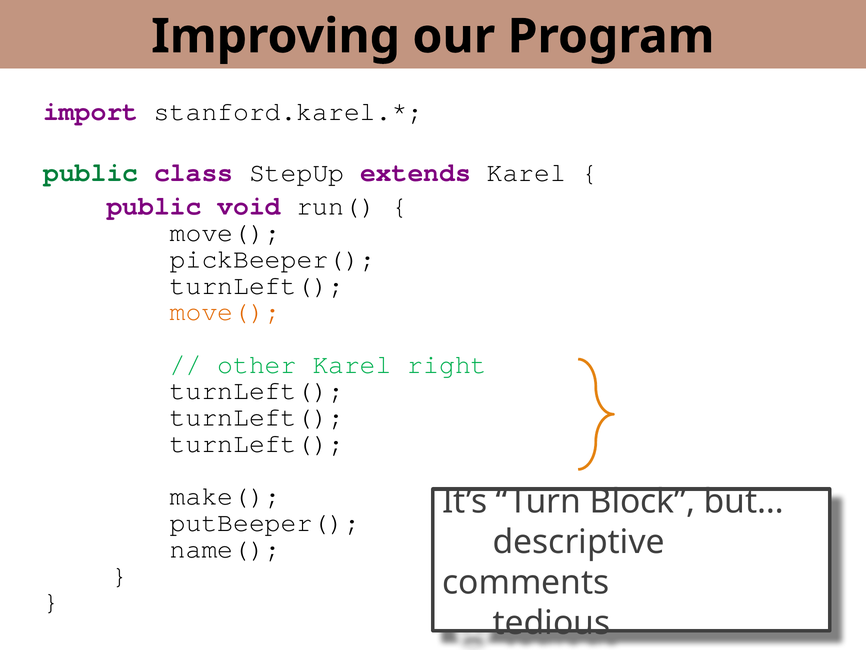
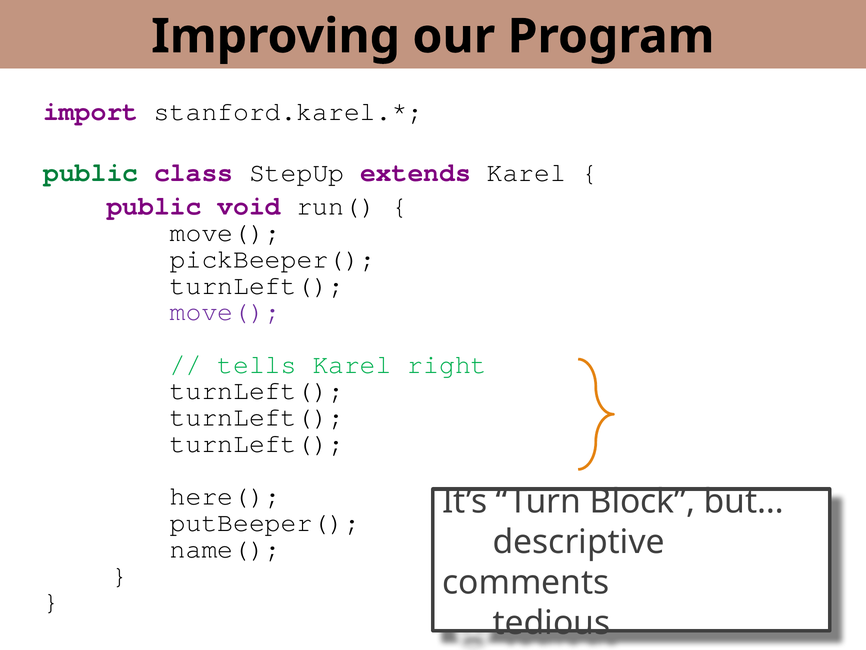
move( at (225, 311) colour: orange -> purple
other: other -> tells
make(: make( -> here(
